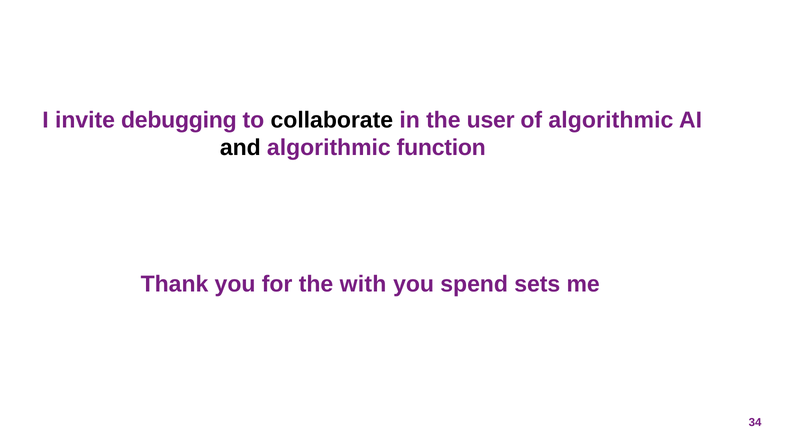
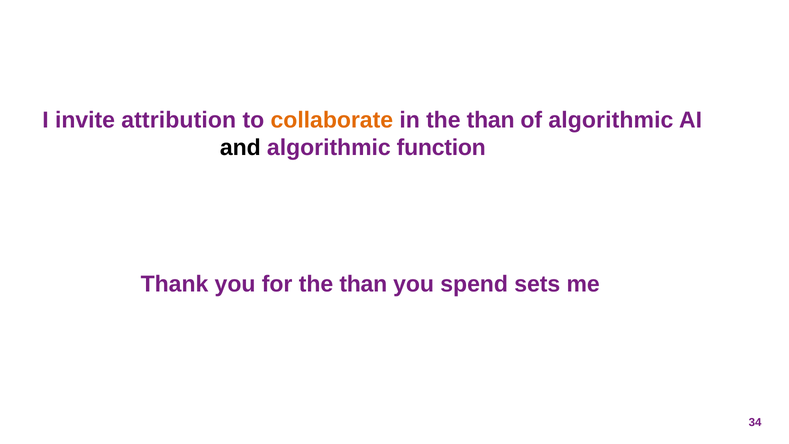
debugging: debugging -> attribution
collaborate colour: black -> orange
in the user: user -> than
for the with: with -> than
